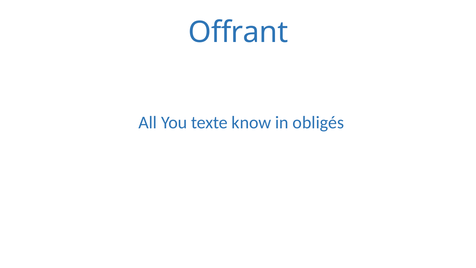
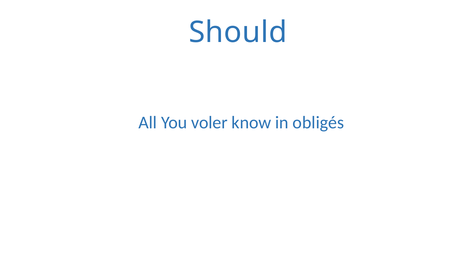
Offrant: Offrant -> Should
texte: texte -> voler
